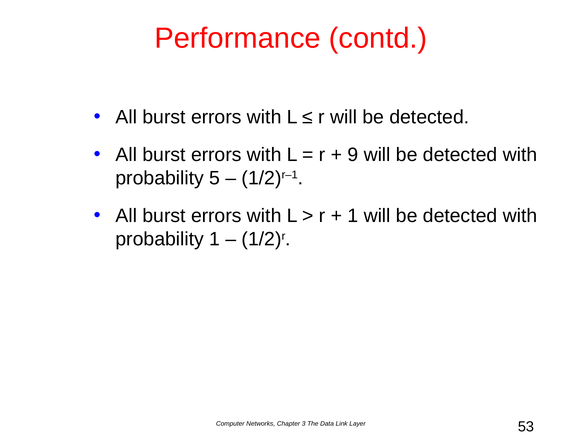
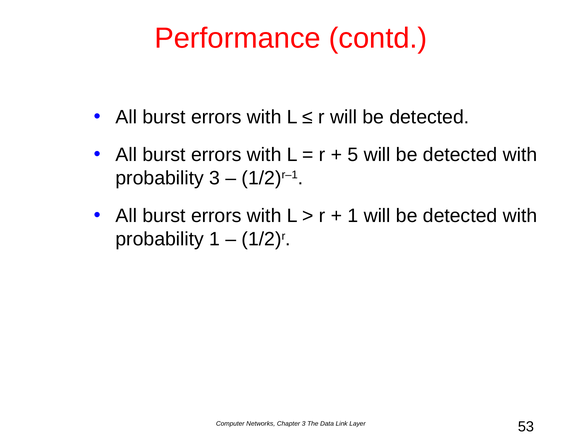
9: 9 -> 5
probability 5: 5 -> 3
